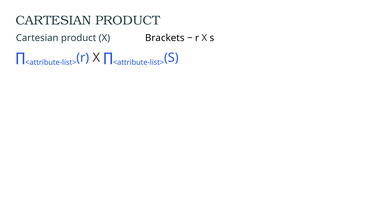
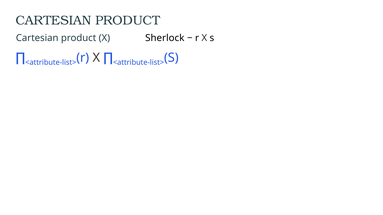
Brackets: Brackets -> Sherlock
